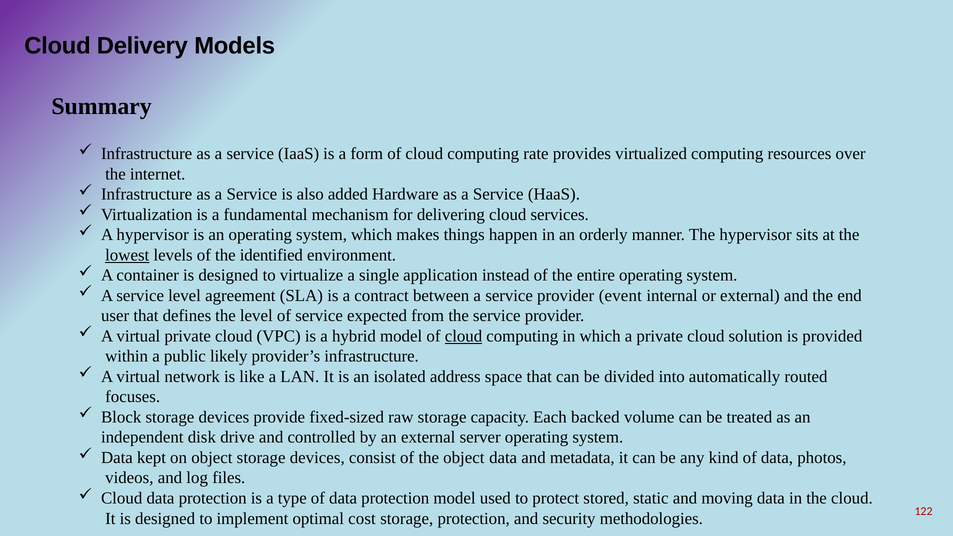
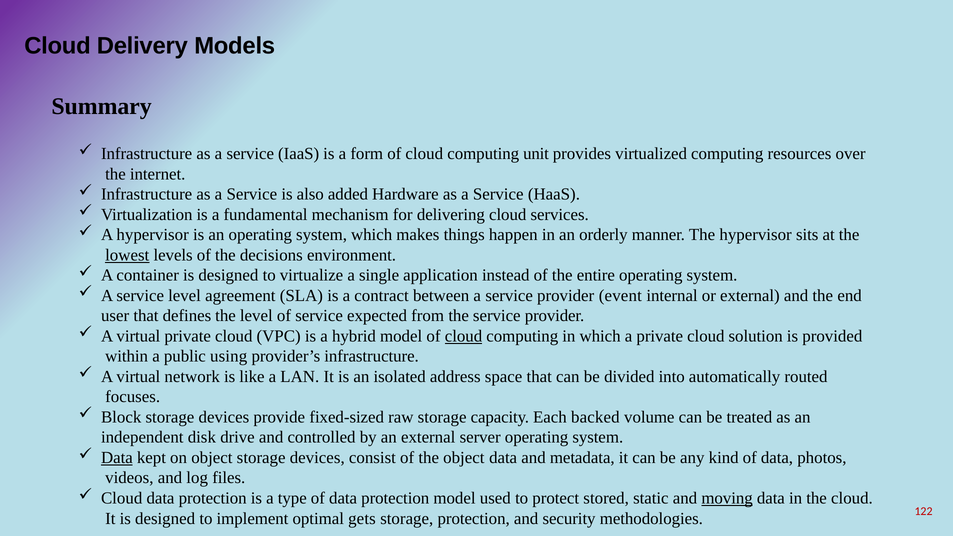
rate: rate -> unit
identified: identified -> decisions
likely: likely -> using
Data at (117, 458) underline: none -> present
moving underline: none -> present
cost: cost -> gets
